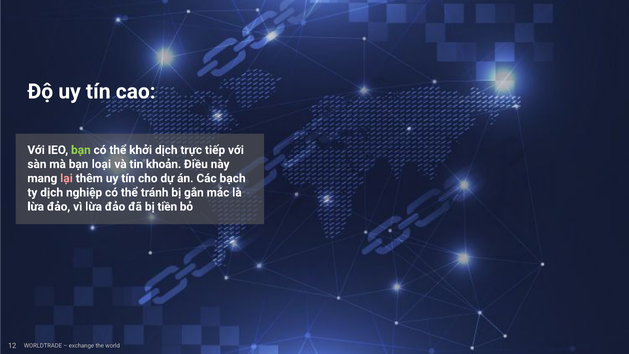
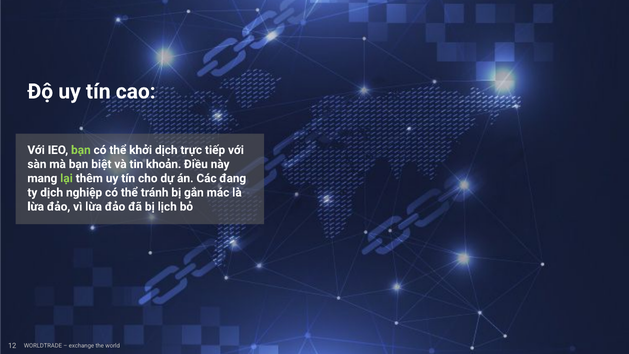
loại: loại -> biệt
lại colour: pink -> light green
bạch: bạch -> đang
tiền: tiền -> lịch
